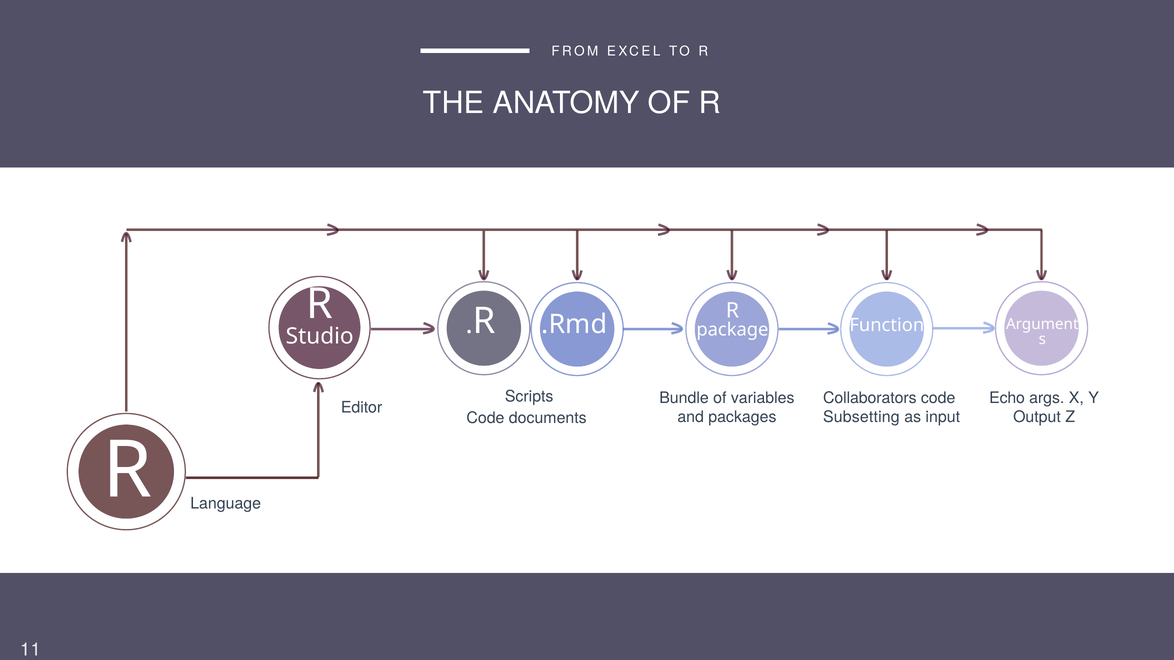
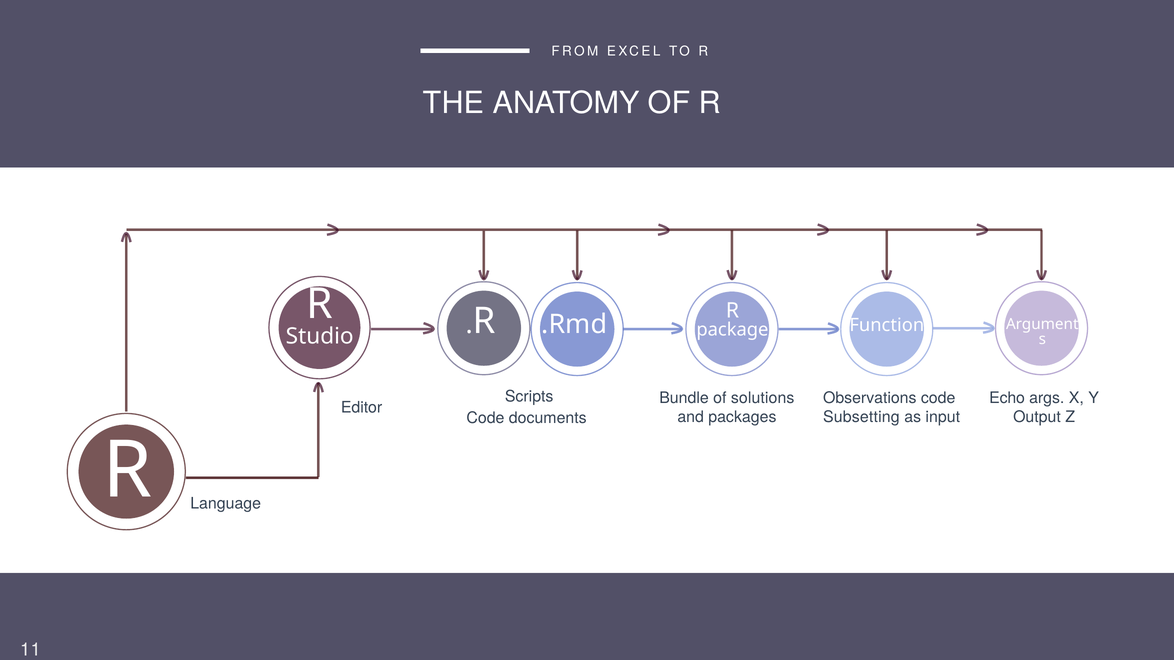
variables: variables -> solutions
Collaborators: Collaborators -> Observations
